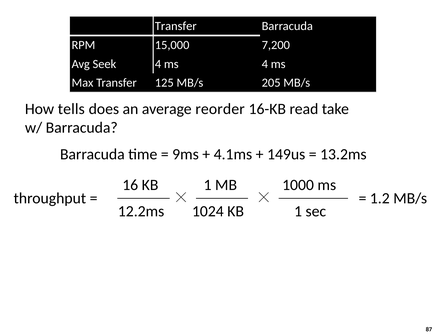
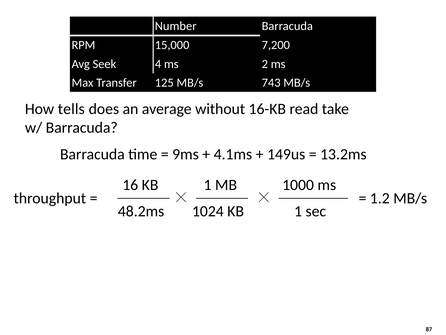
Transfer at (176, 26): Transfer -> Number
ms 4: 4 -> 2
205: 205 -> 743
reorder: reorder -> without
12.2ms: 12.2ms -> 48.2ms
